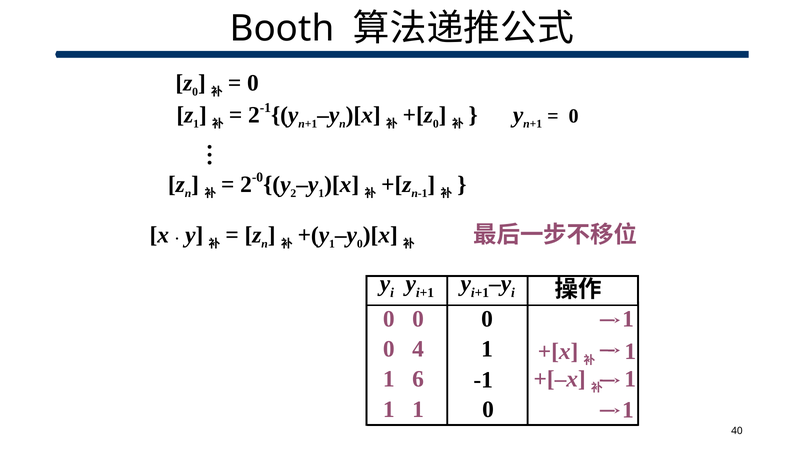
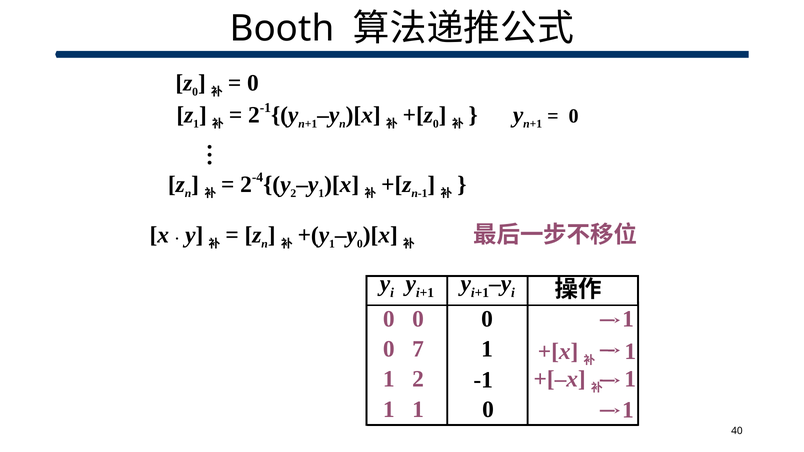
-0: -0 -> -4
4: 4 -> 7
1 6: 6 -> 2
